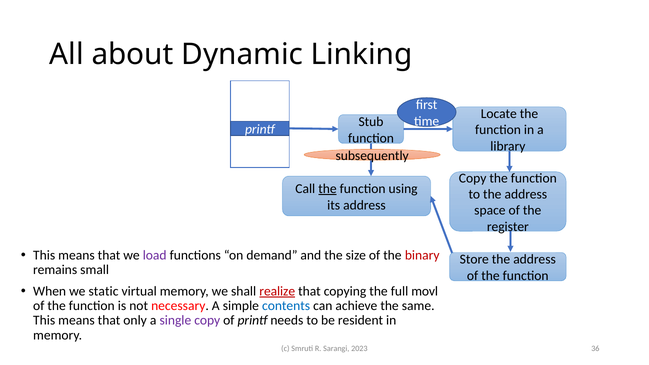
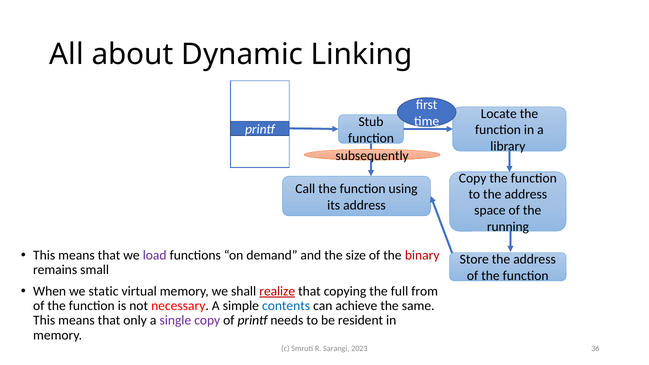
the at (327, 189) underline: present -> none
register: register -> running
movl: movl -> from
